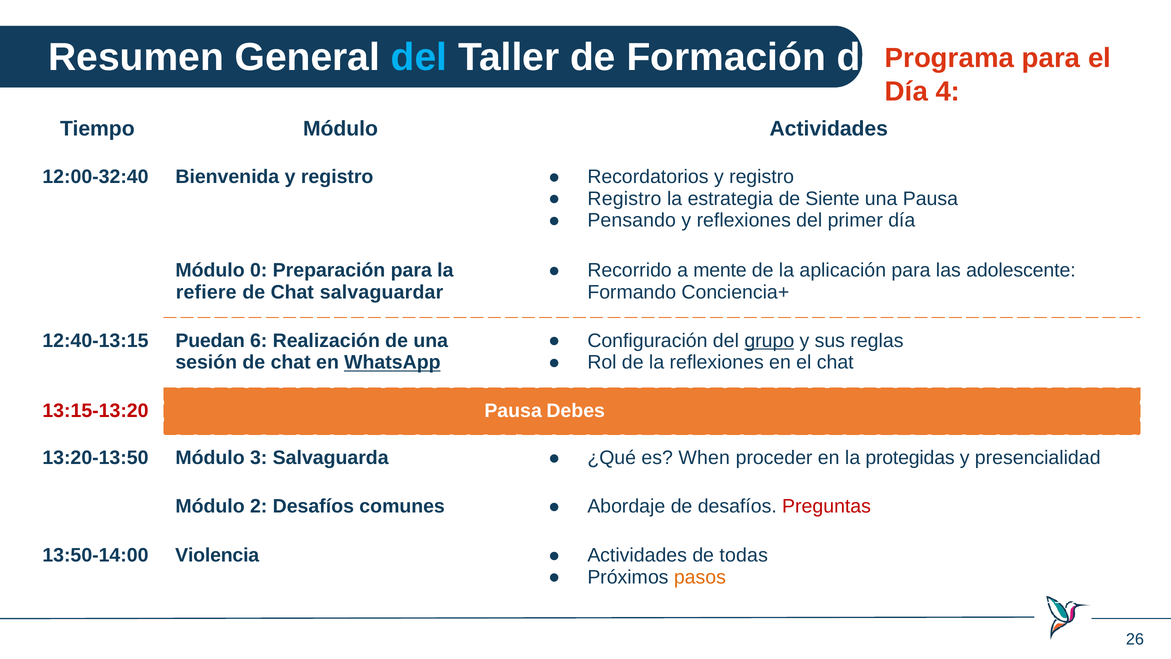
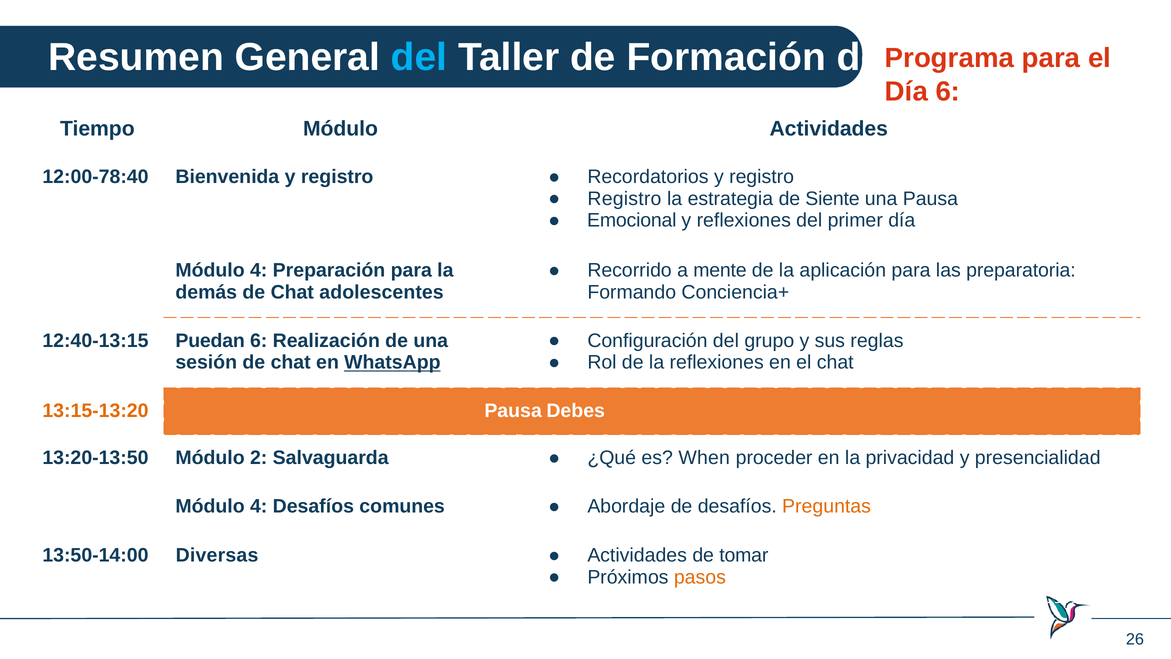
Día 4: 4 -> 6
12:00-32:40: 12:00-32:40 -> 12:00-78:40
Pensando: Pensando -> Emocional
adolescente: adolescente -> preparatoria
0 at (259, 270): 0 -> 4
refiere: refiere -> demás
salvaguardar: salvaguardar -> adolescentes
grupo underline: present -> none
13:15-13:20 colour: red -> orange
3: 3 -> 2
protegidas: protegidas -> privacidad
2 at (259, 506): 2 -> 4
Preguntas colour: red -> orange
Violencia: Violencia -> Diversas
todas: todas -> tomar
